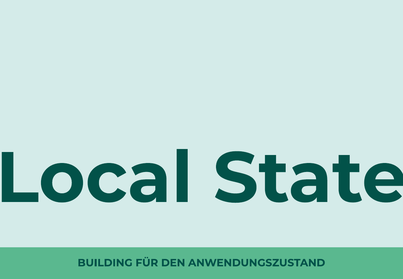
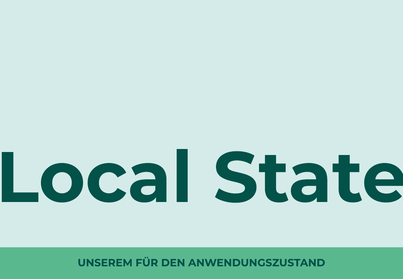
BUILDING: BUILDING -> UNSEREM
